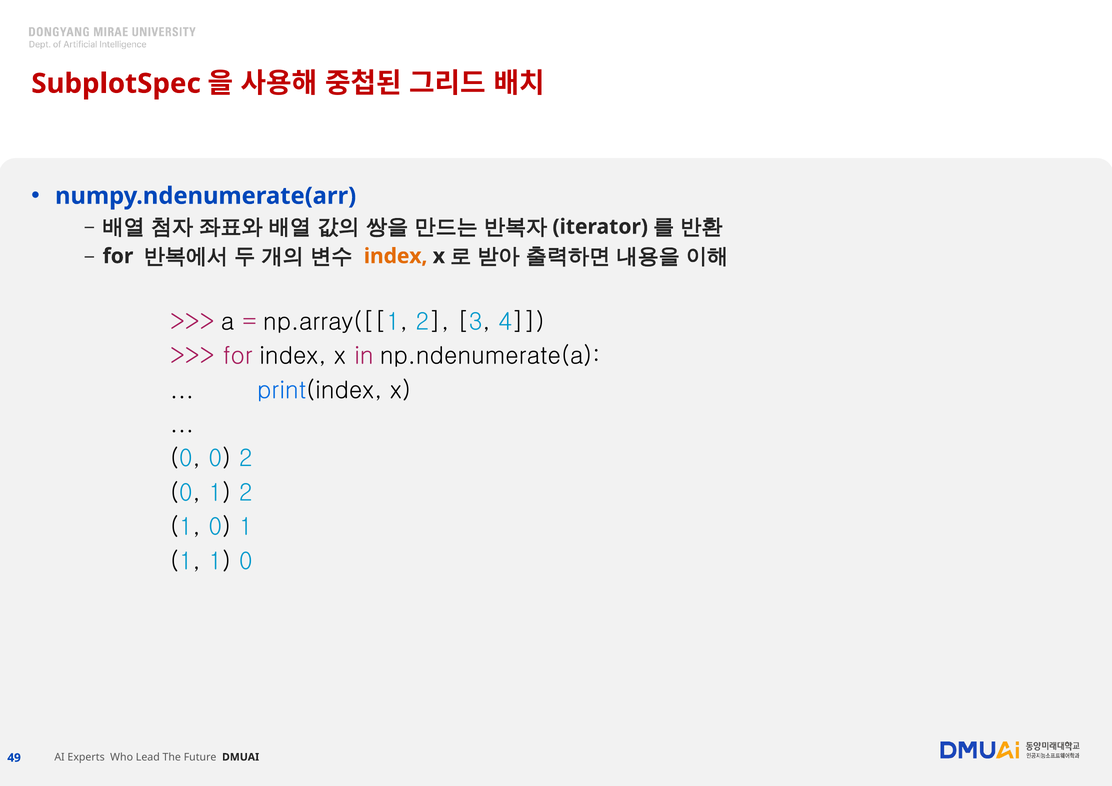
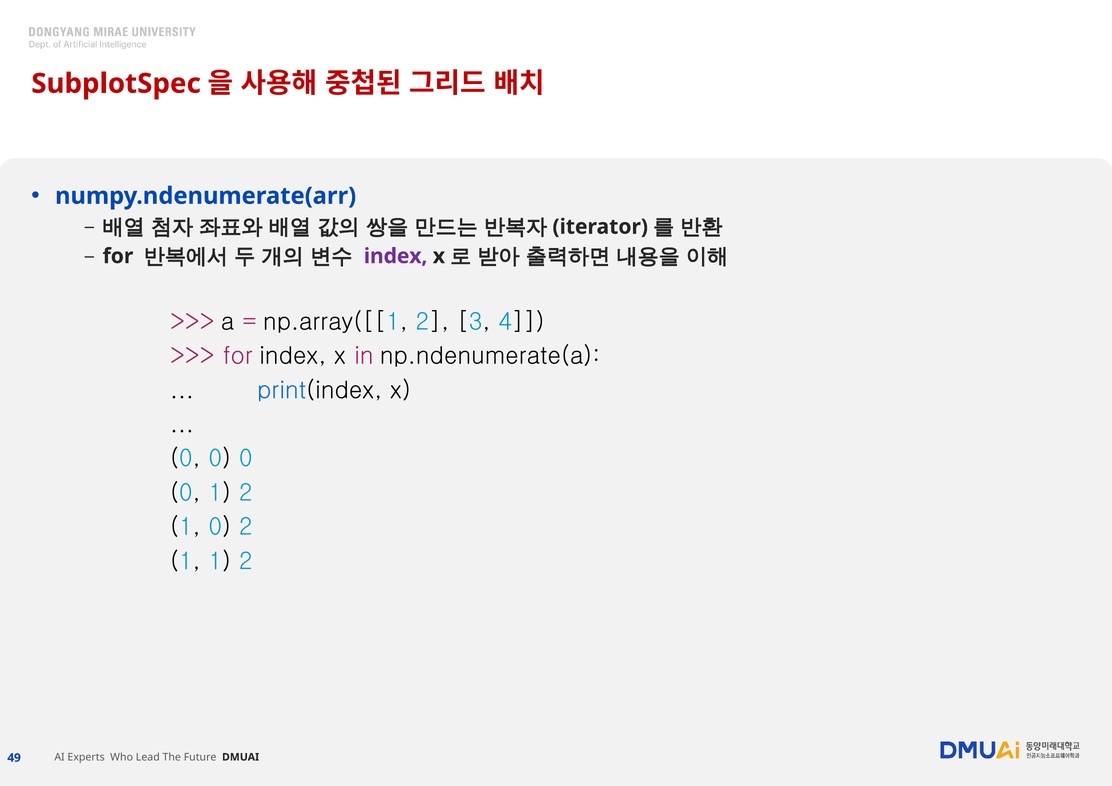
index at (396, 256) colour: orange -> purple
2 at (246, 459): 2 -> 0
1 0 1: 1 -> 2
1 1 0: 0 -> 2
